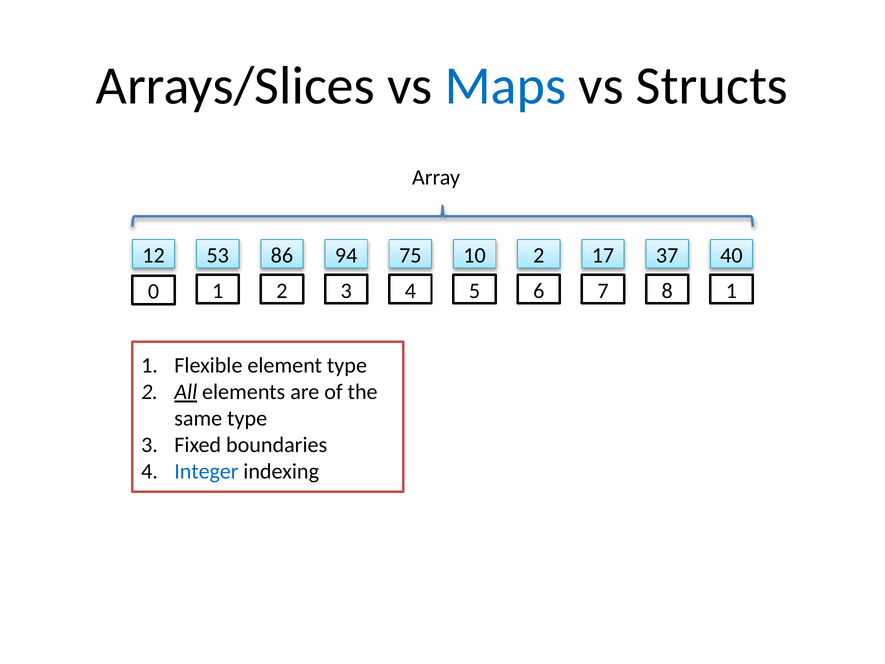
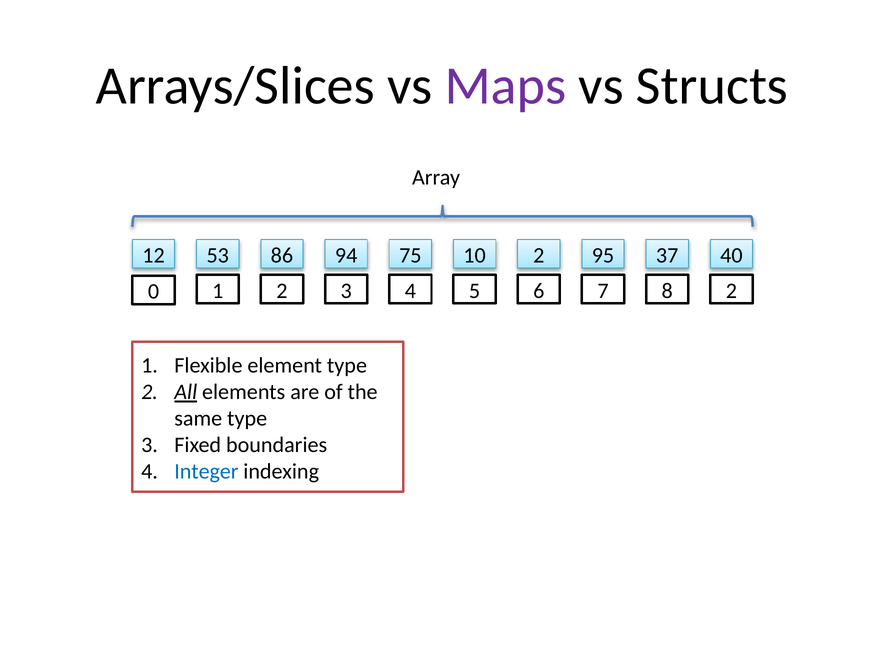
Maps colour: blue -> purple
17: 17 -> 95
8 1: 1 -> 2
